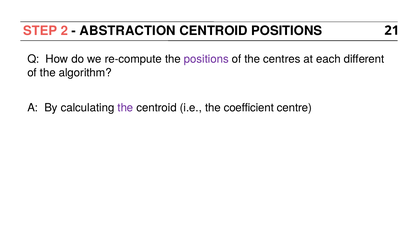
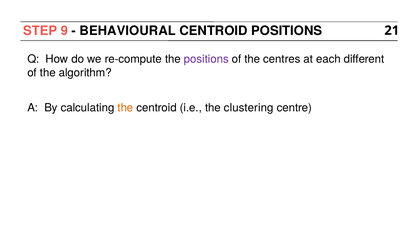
2: 2 -> 9
ABSTRACTION: ABSTRACTION -> BEHAVIOURAL
the at (125, 108) colour: purple -> orange
coefficient: coefficient -> clustering
